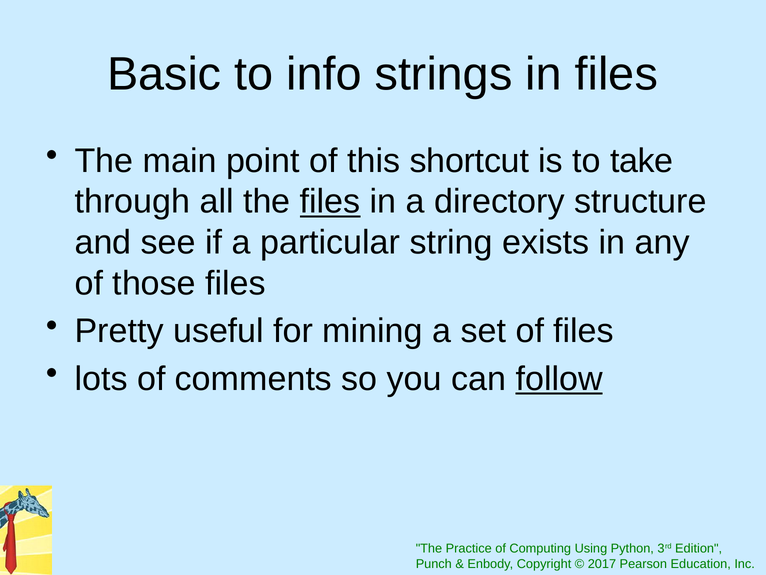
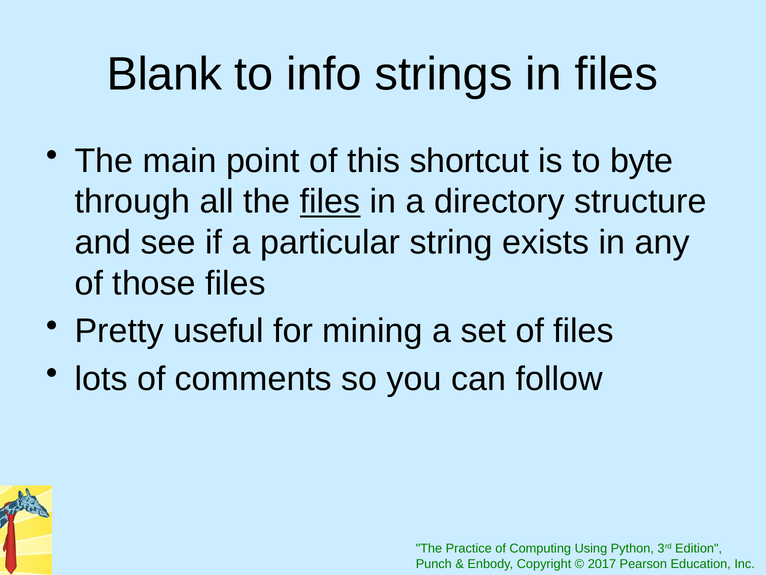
Basic: Basic -> Blank
take: take -> byte
follow underline: present -> none
